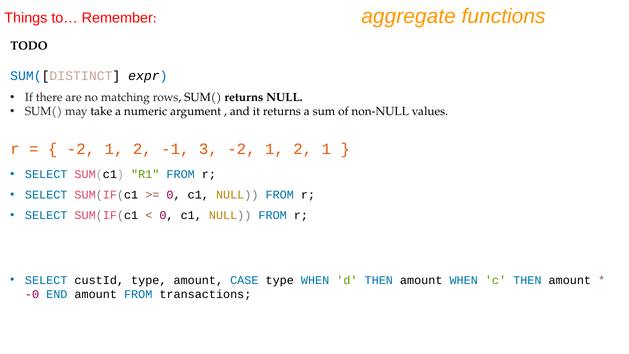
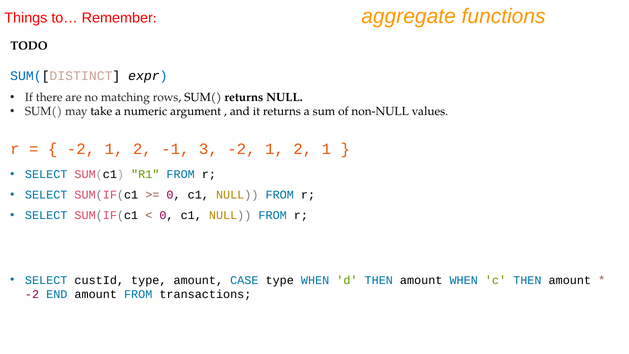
-0 at (32, 294): -0 -> -2
